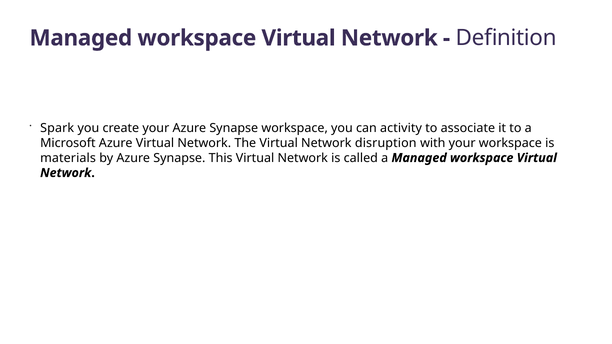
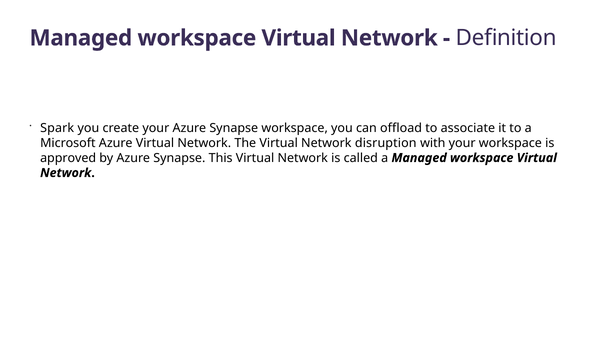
activity: activity -> offload
materials: materials -> approved
